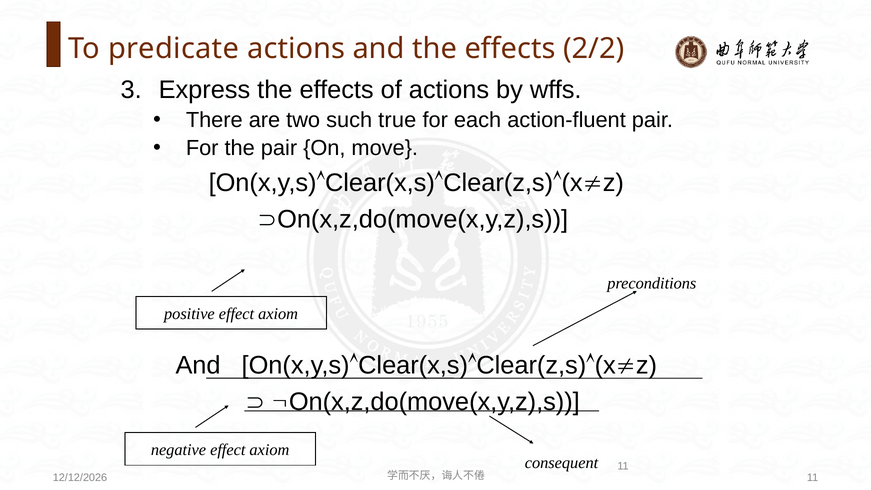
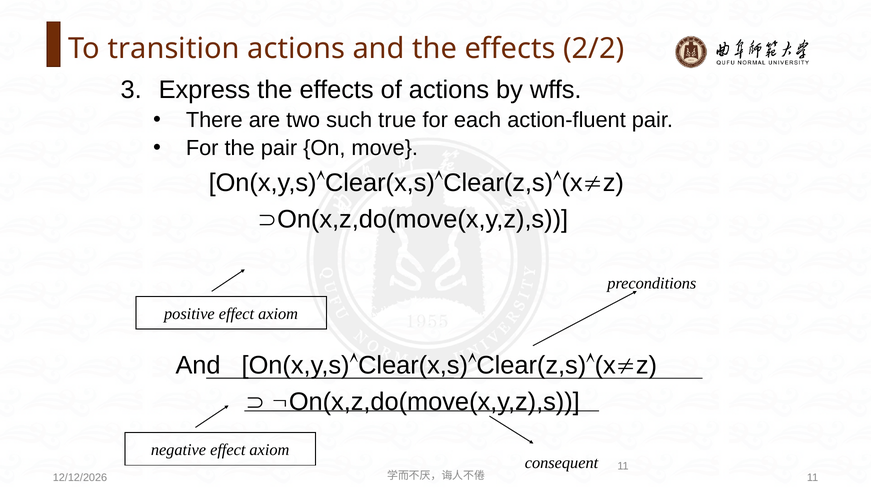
predicate: predicate -> transition
